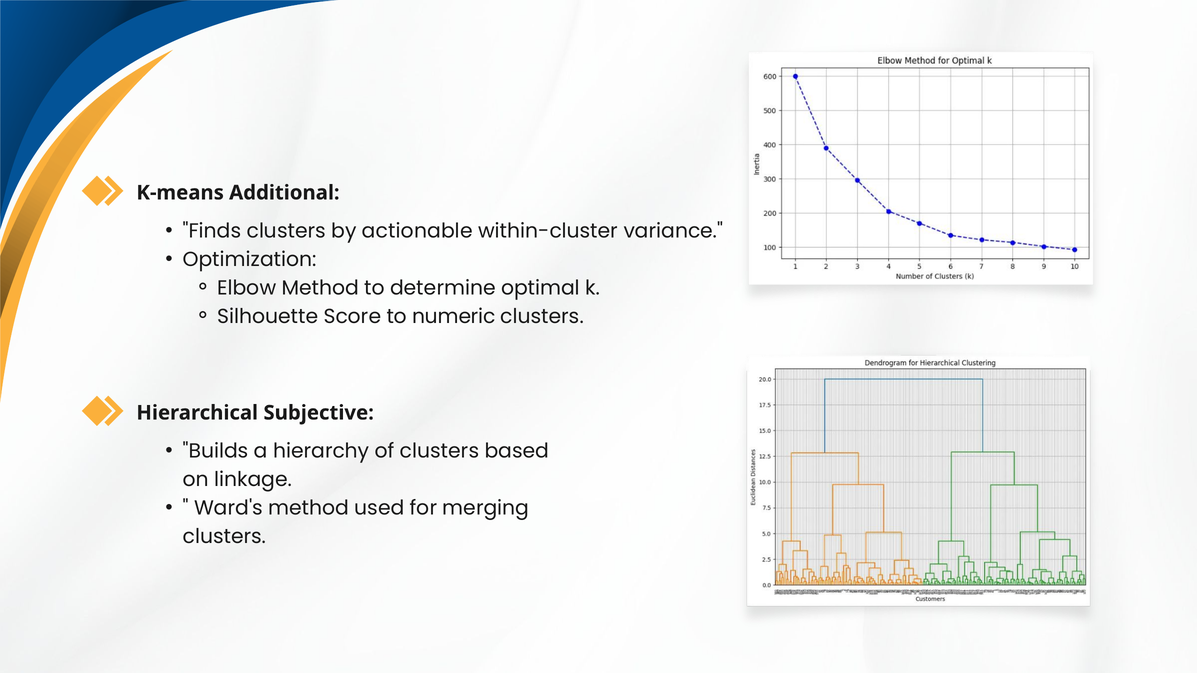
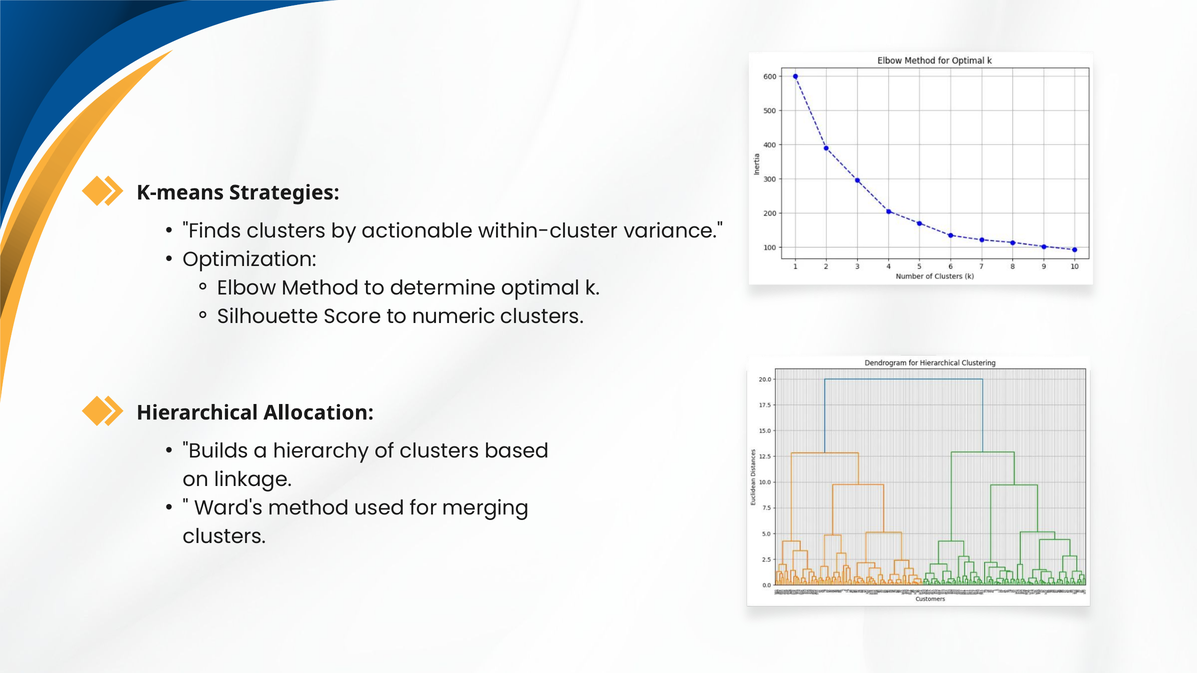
Additional: Additional -> Strategies
Subjective: Subjective -> Allocation
